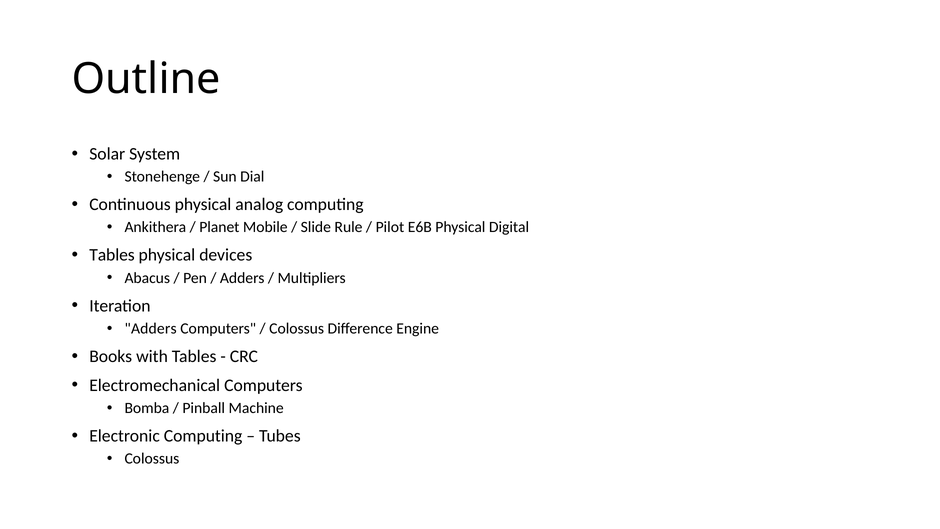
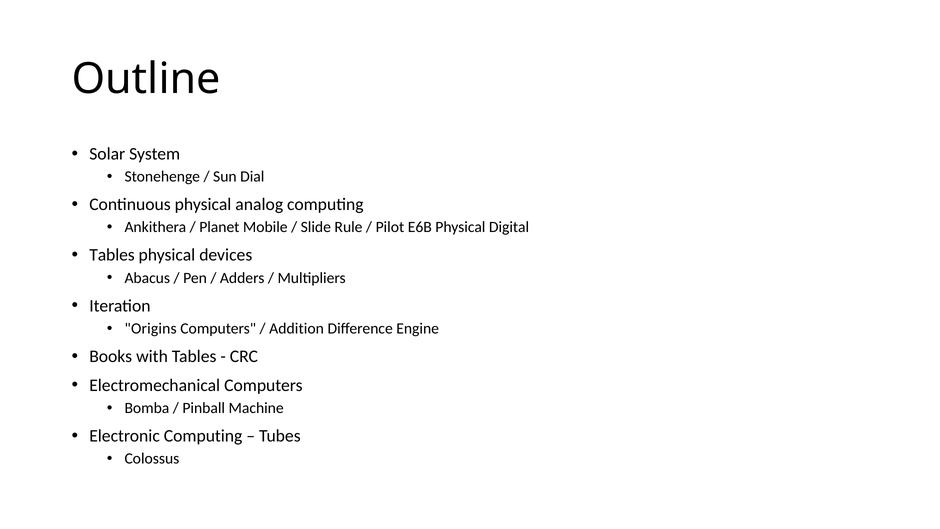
Adders at (151, 328): Adders -> Origins
Colossus at (297, 328): Colossus -> Addition
